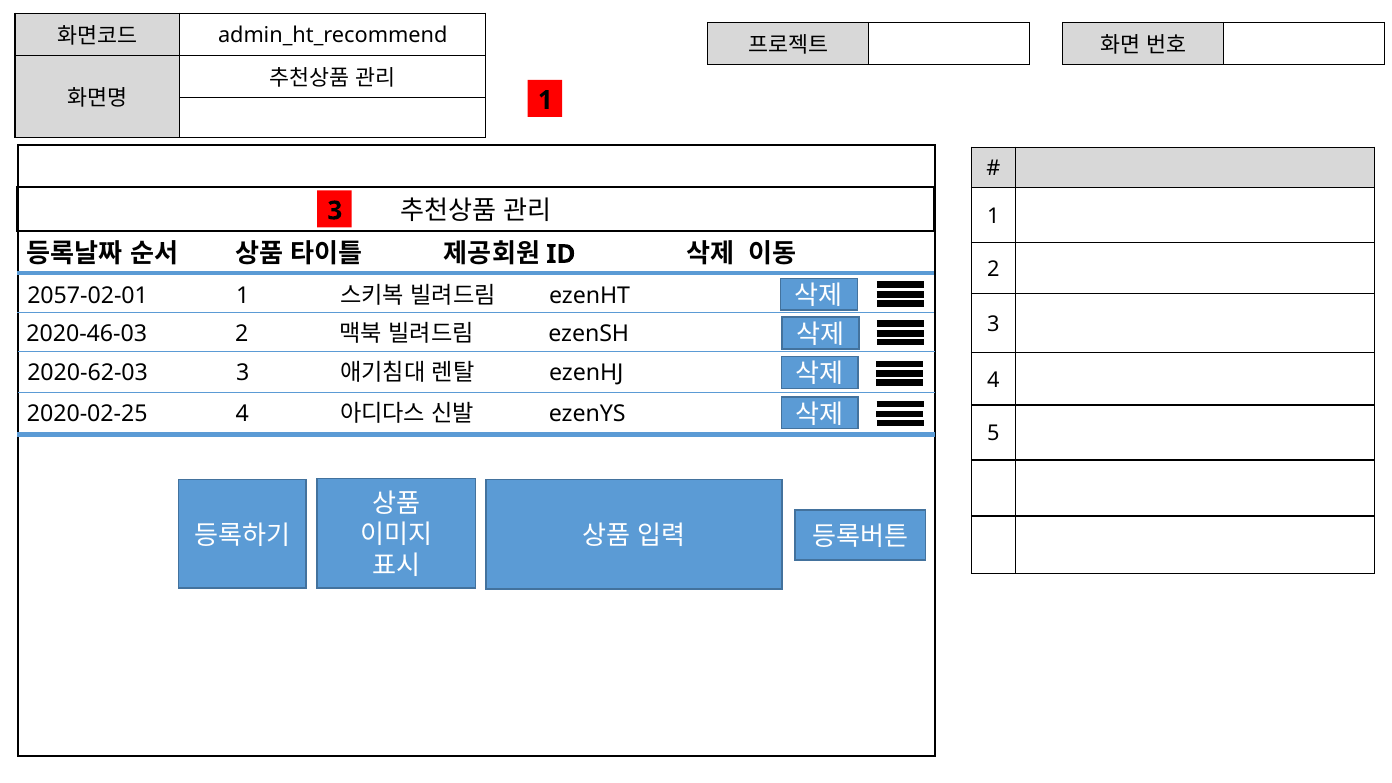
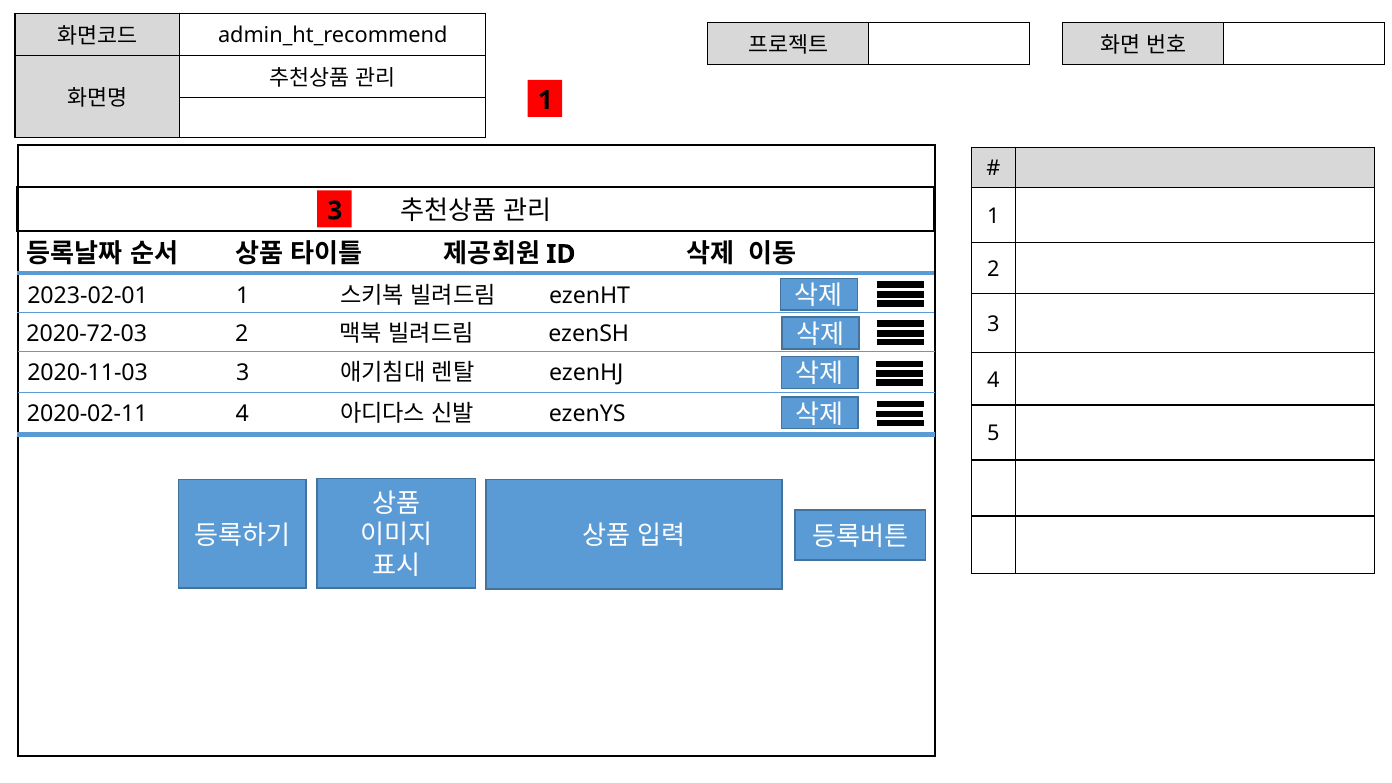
2057-02-01: 2057-02-01 -> 2023-02-01
2020-46-03: 2020-46-03 -> 2020-72-03
2020-62-03: 2020-62-03 -> 2020-11-03
2020-02-25: 2020-02-25 -> 2020-02-11
